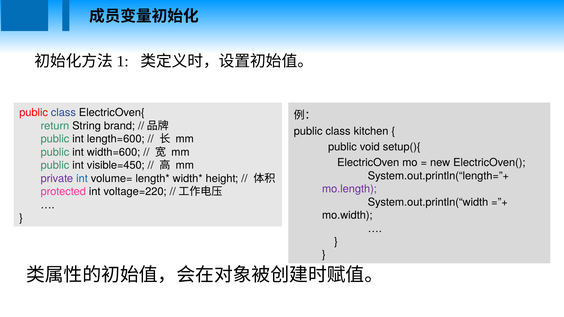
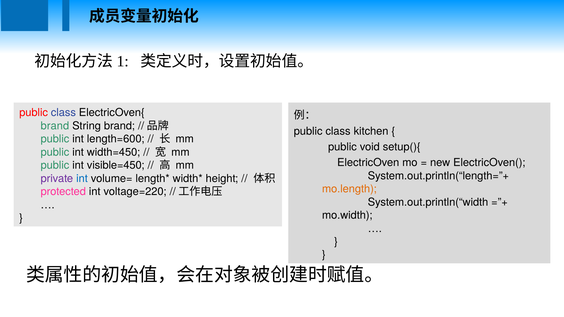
return at (55, 126): return -> brand
width=600: width=600 -> width=450
mo.length colour: purple -> orange
